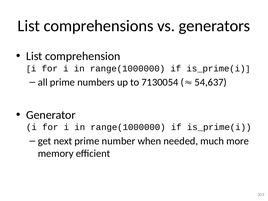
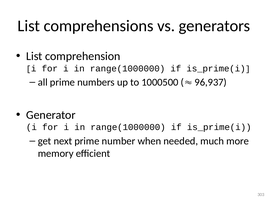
7130054: 7130054 -> 1000500
54,637: 54,637 -> 96,937
